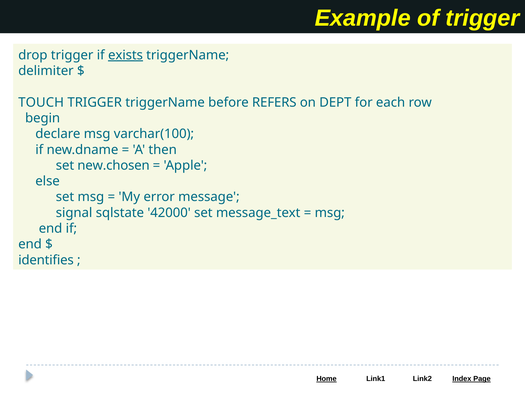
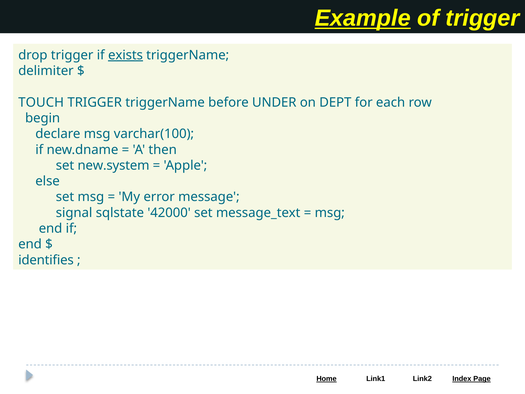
Example underline: none -> present
REFERS: REFERS -> UNDER
new.chosen: new.chosen -> new.system
